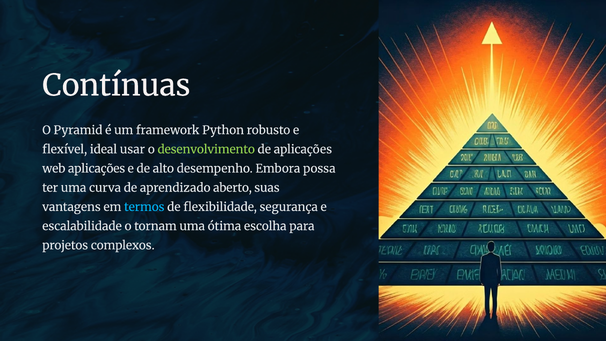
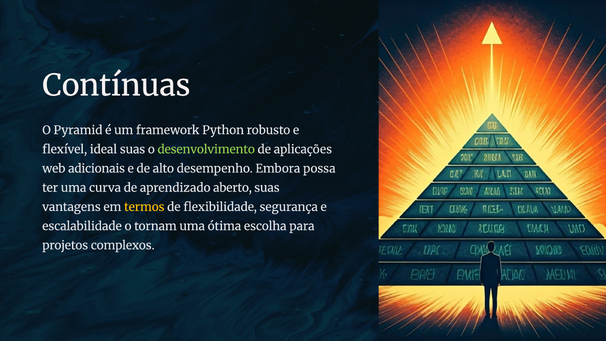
ideal usar: usar -> suas
web aplicações: aplicações -> adicionais
termos colour: light blue -> yellow
